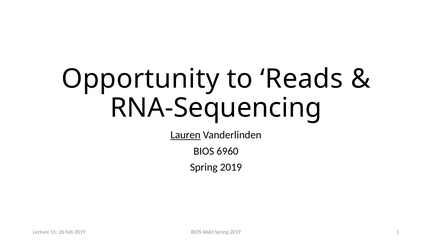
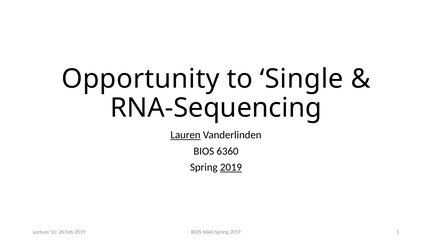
Reads: Reads -> Single
6960: 6960 -> 6360
2019 at (231, 167) underline: none -> present
